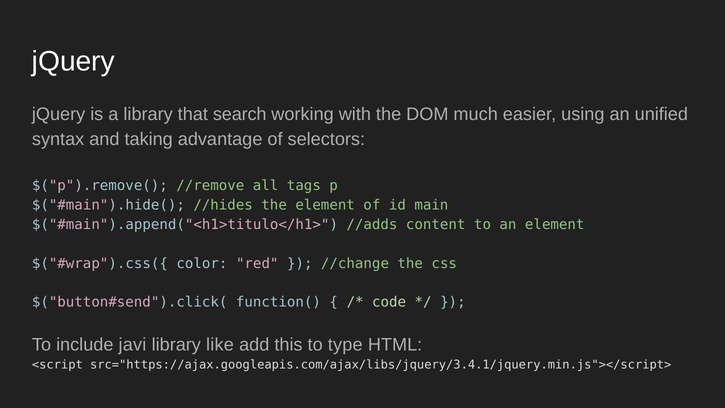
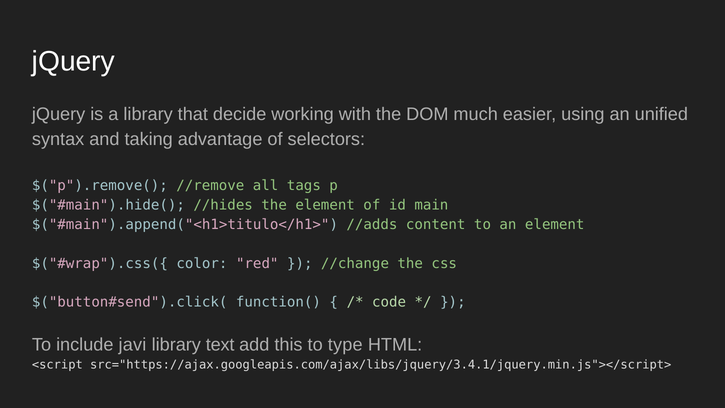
search: search -> decide
like: like -> text
